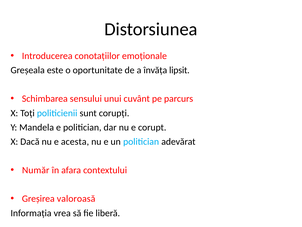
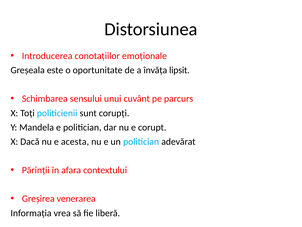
Număr: Număr -> Părinții
valoroasă: valoroasă -> venerarea
